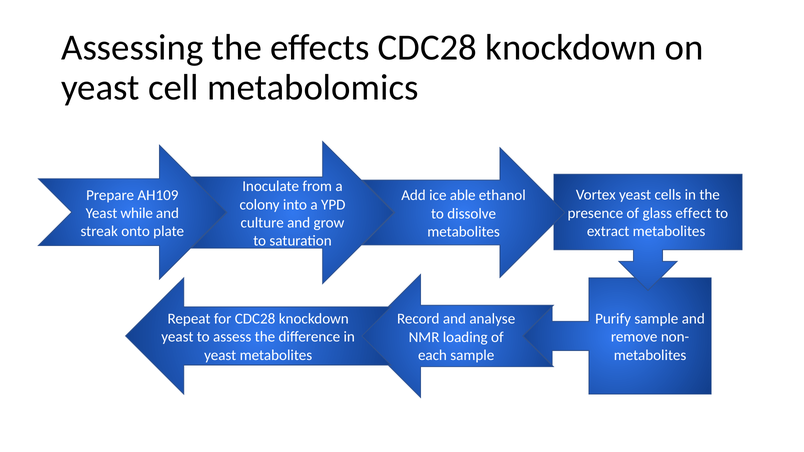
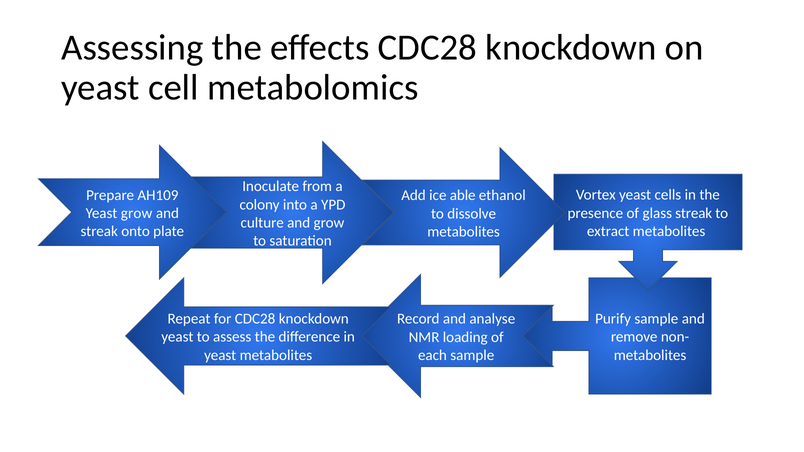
glass effect: effect -> streak
Yeast while: while -> grow
